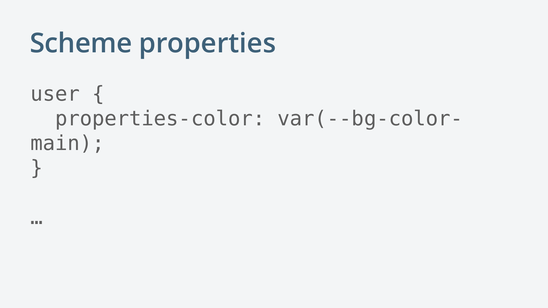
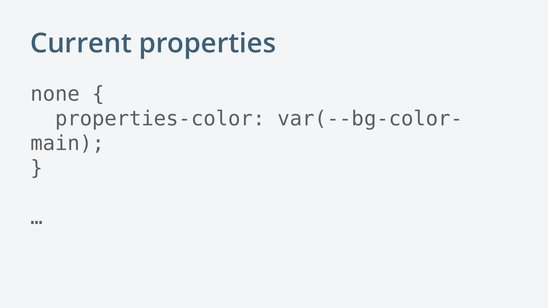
Scheme: Scheme -> Current
user: user -> none
